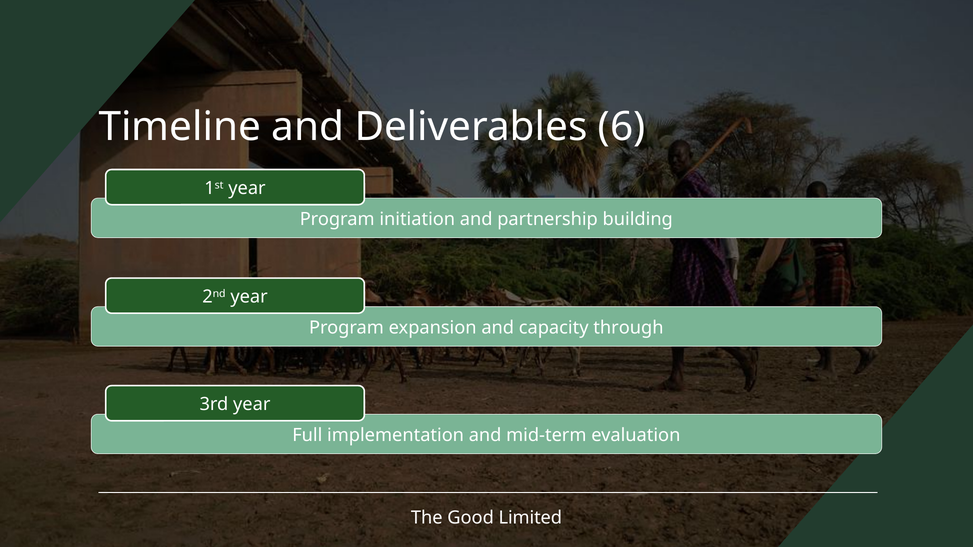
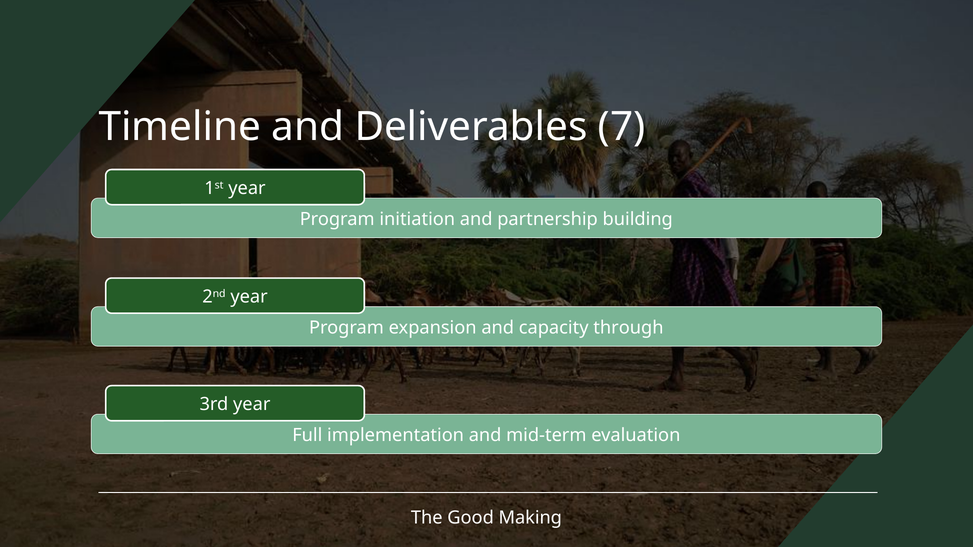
6: 6 -> 7
Limited: Limited -> Making
